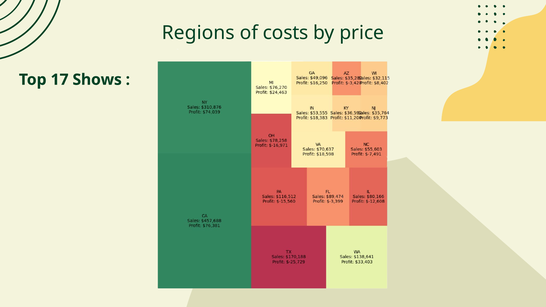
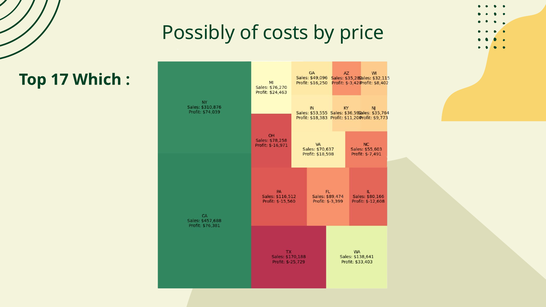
Regions: Regions -> Possibly
Shows: Shows -> Which
